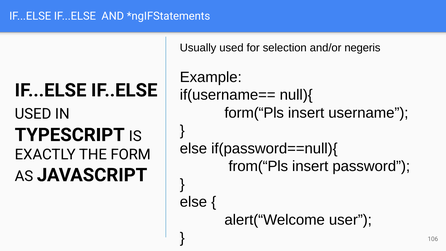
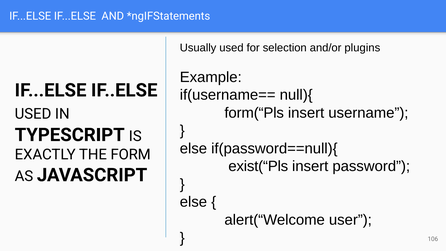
negeris: negeris -> plugins
from(“Pls: from(“Pls -> exist(“Pls
